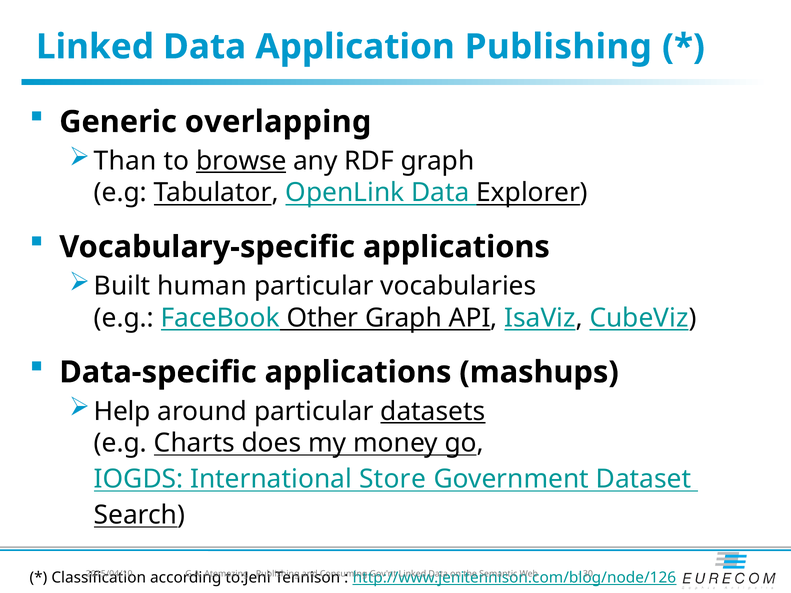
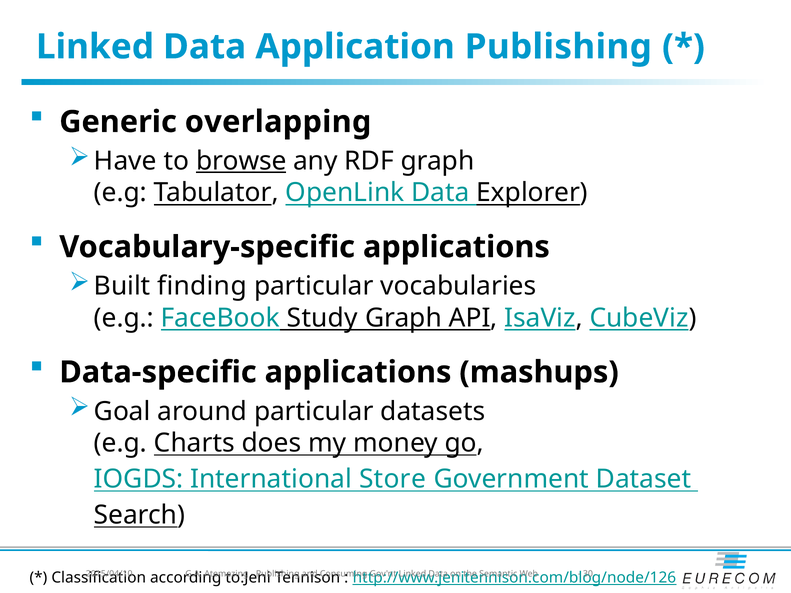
Than: Than -> Have
human: human -> finding
Other: Other -> Study
Help: Help -> Goal
datasets underline: present -> none
